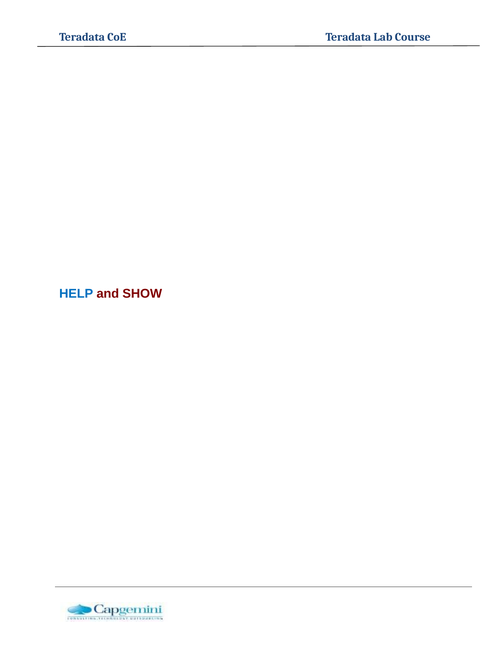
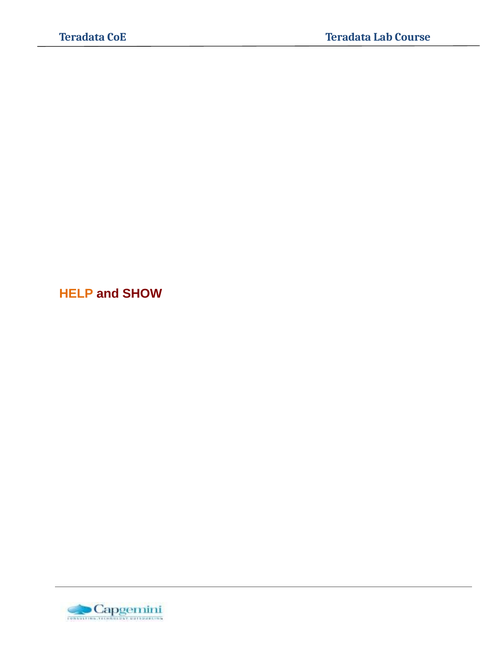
HELP colour: blue -> orange
